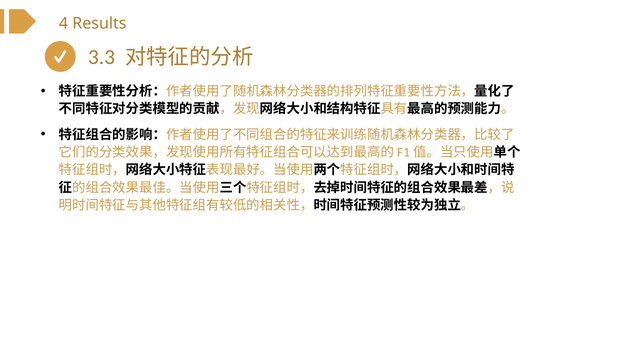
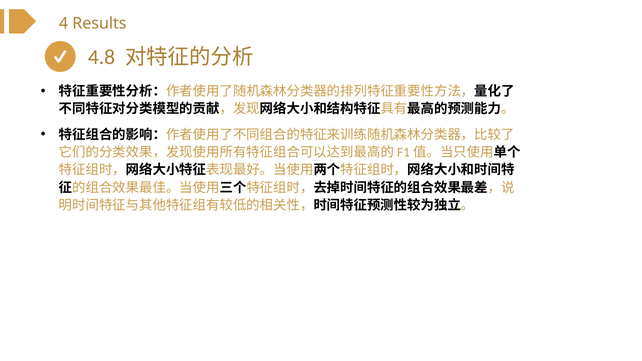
3.3: 3.3 -> 4.8
